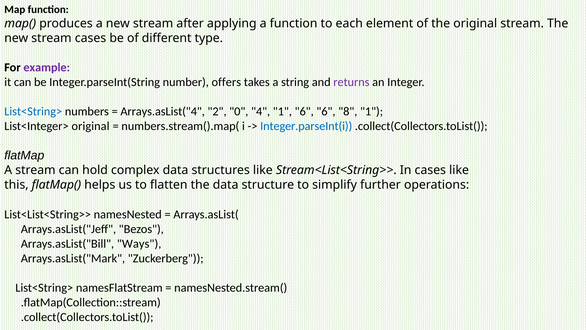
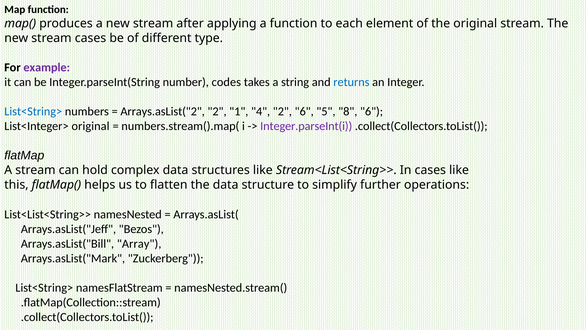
offers: offers -> codes
returns colour: purple -> blue
Arrays.asList("4: Arrays.asList("4 -> Arrays.asList("2
0: 0 -> 1
4 1: 1 -> 2
6 6: 6 -> 5
8 1: 1 -> 6
Integer.parseInt(i colour: blue -> purple
Ways: Ways -> Array
